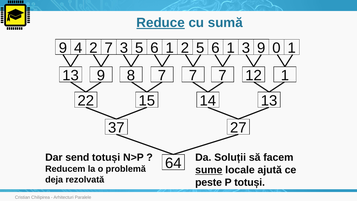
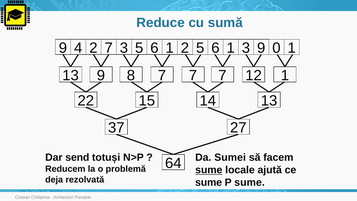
Reduce underline: present -> none
Soluții: Soluții -> Sumei
peste at (209, 182): peste -> sume
P totuși: totuși -> sume
